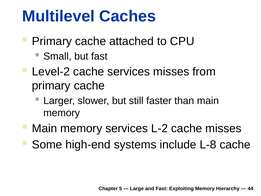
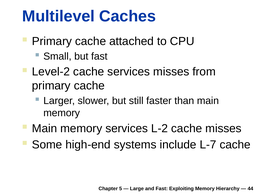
L-8: L-8 -> L-7
